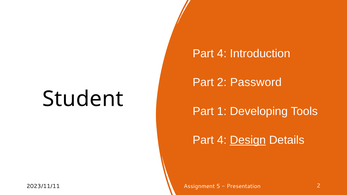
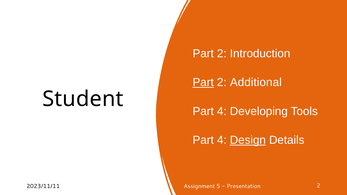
4 at (222, 54): 4 -> 2
Part at (203, 82) underline: none -> present
Password: Password -> Additional
1 at (222, 111): 1 -> 4
